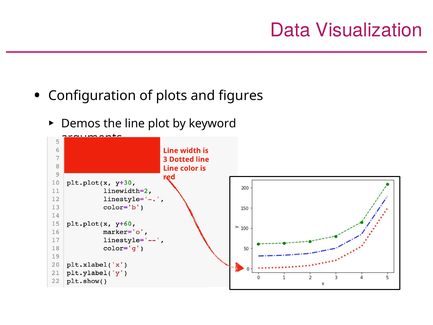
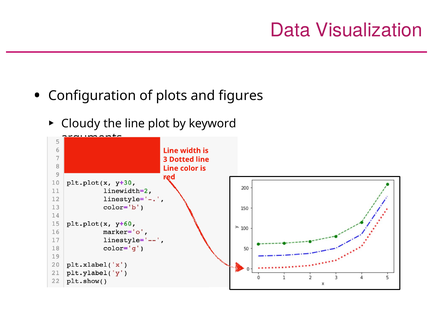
Demos: Demos -> Cloudy
